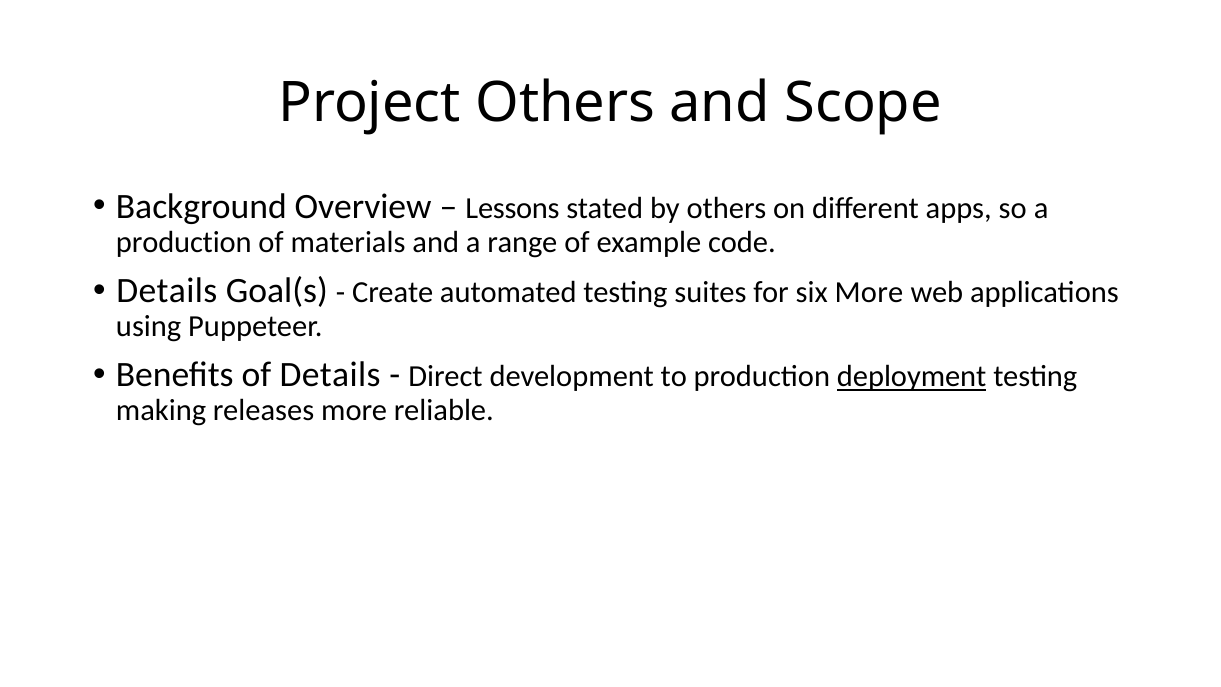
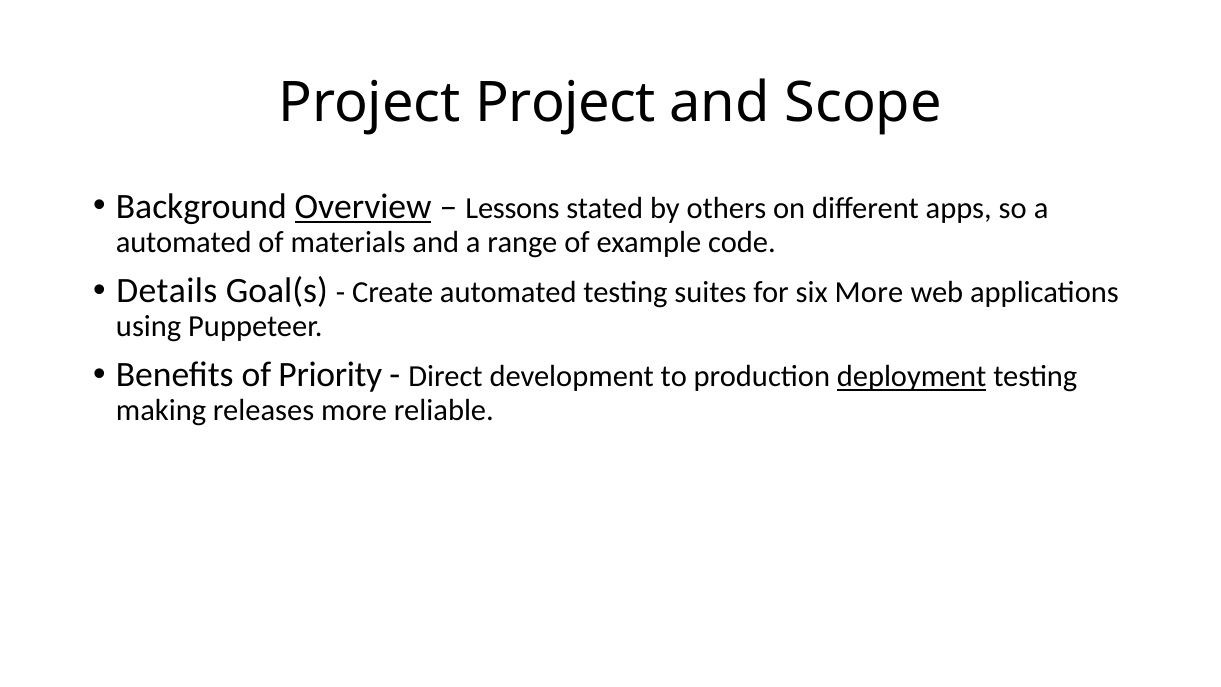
Project Others: Others -> Project
Overview underline: none -> present
production at (184, 242): production -> automated
of Details: Details -> Priority
